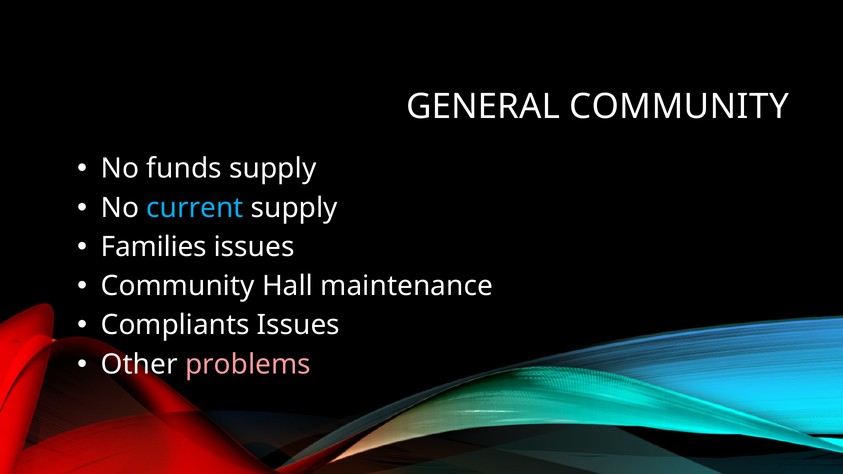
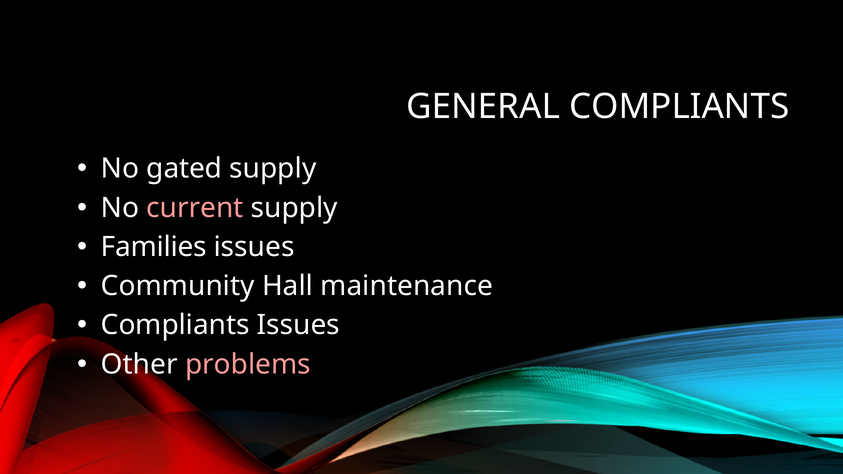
GENERAL COMMUNITY: COMMUNITY -> COMPLIANTS
funds: funds -> gated
current colour: light blue -> pink
